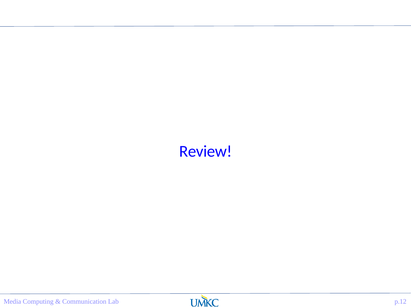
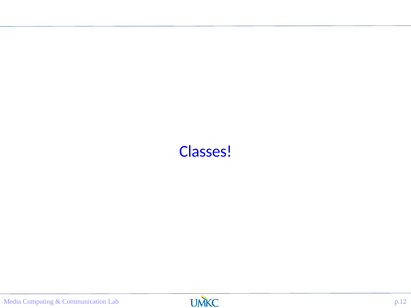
Review: Review -> Classes
